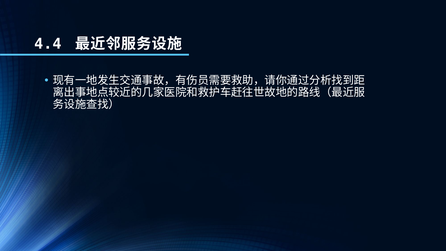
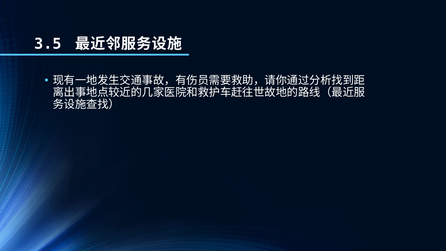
4.4: 4.4 -> 3.5
